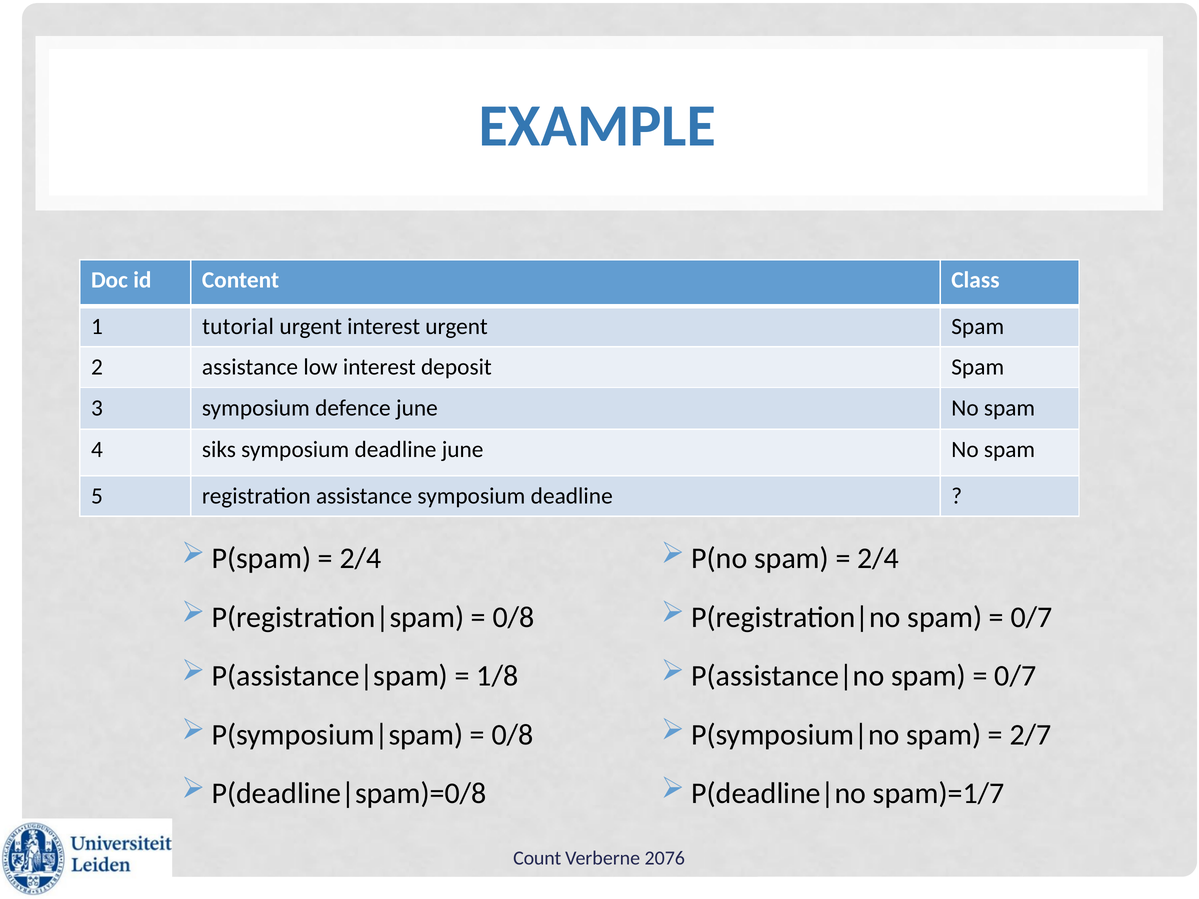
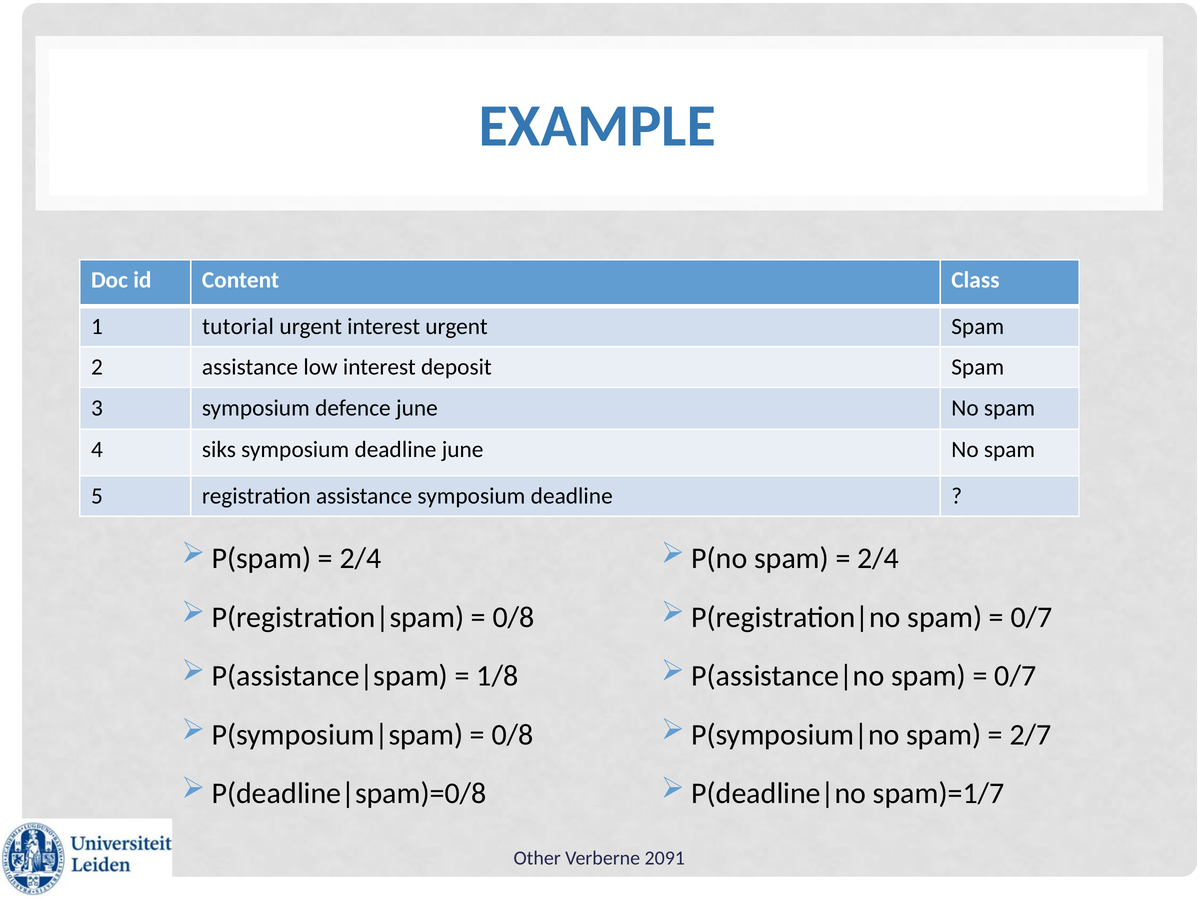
Count: Count -> Other
2076: 2076 -> 2091
